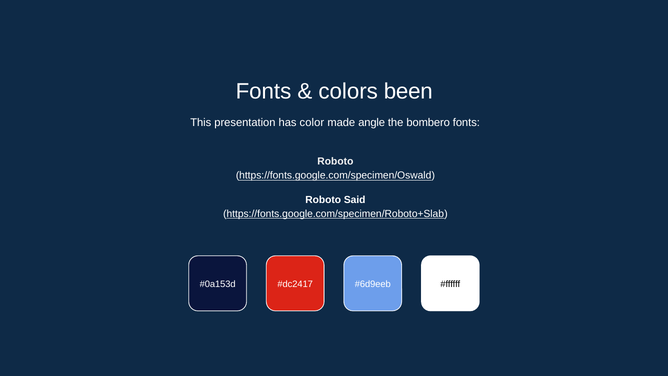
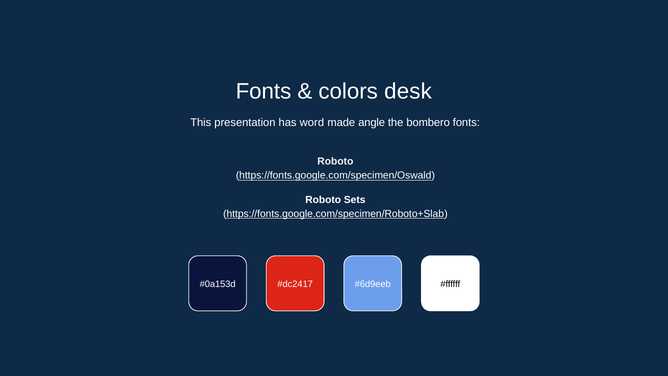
been: been -> desk
color: color -> word
Said: Said -> Sets
